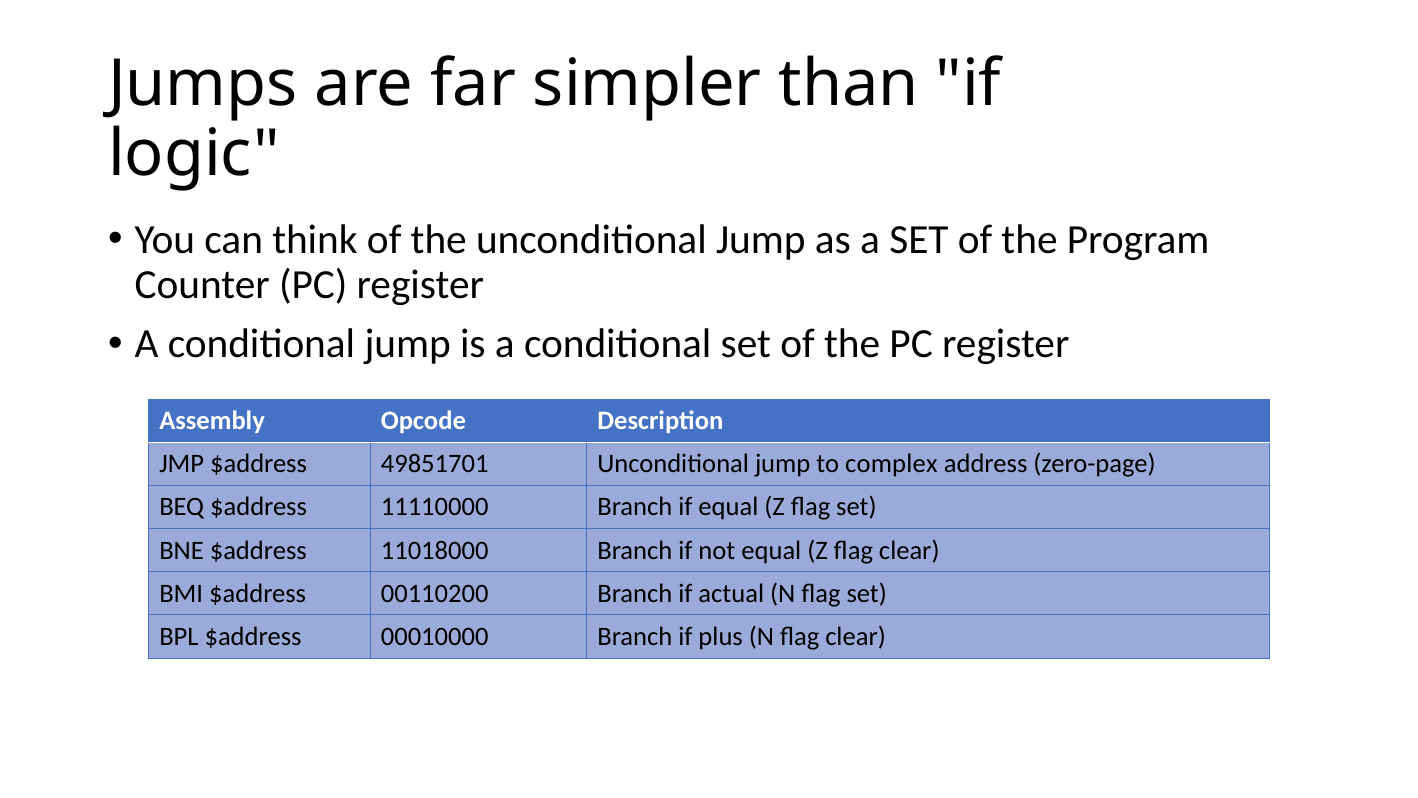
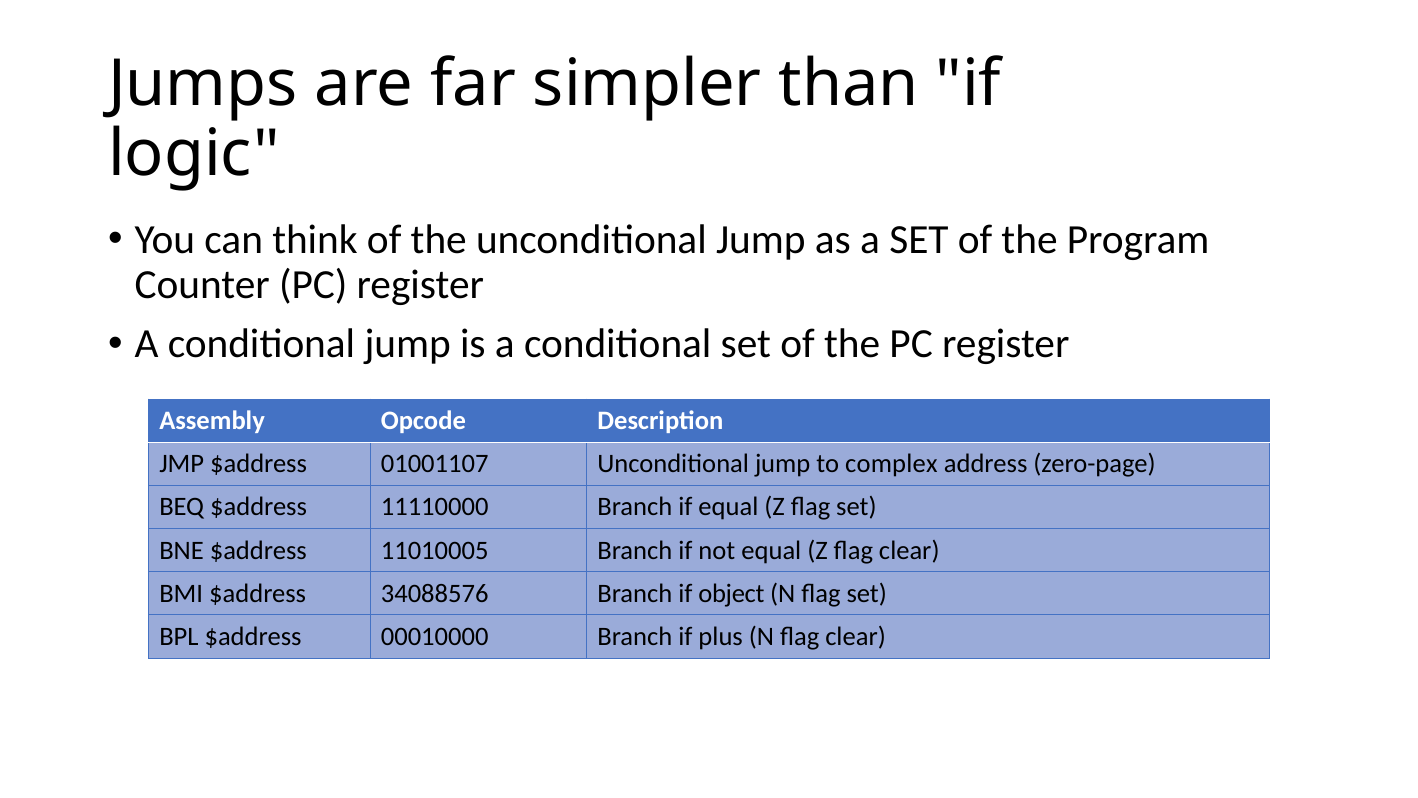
49851701: 49851701 -> 01001107
11018000: 11018000 -> 11010005
00110200: 00110200 -> 34088576
actual: actual -> object
